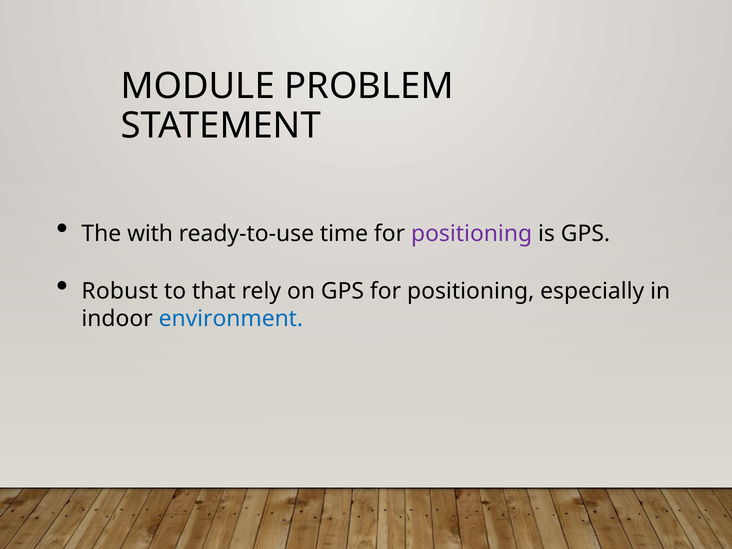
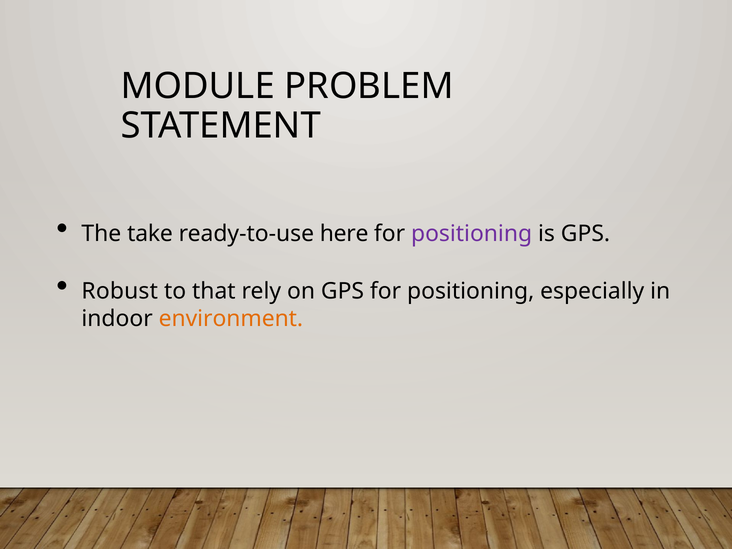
with: with -> take
time: time -> here
environment colour: blue -> orange
